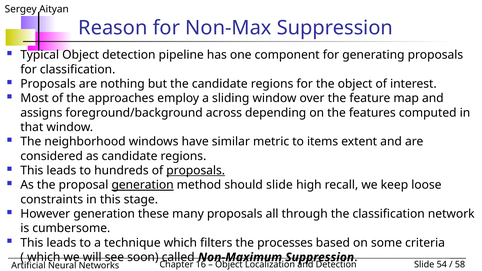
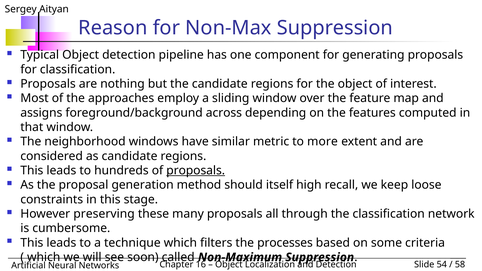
items: items -> more
generation at (143, 185) underline: present -> none
should slide: slide -> itself
However generation: generation -> preserving
